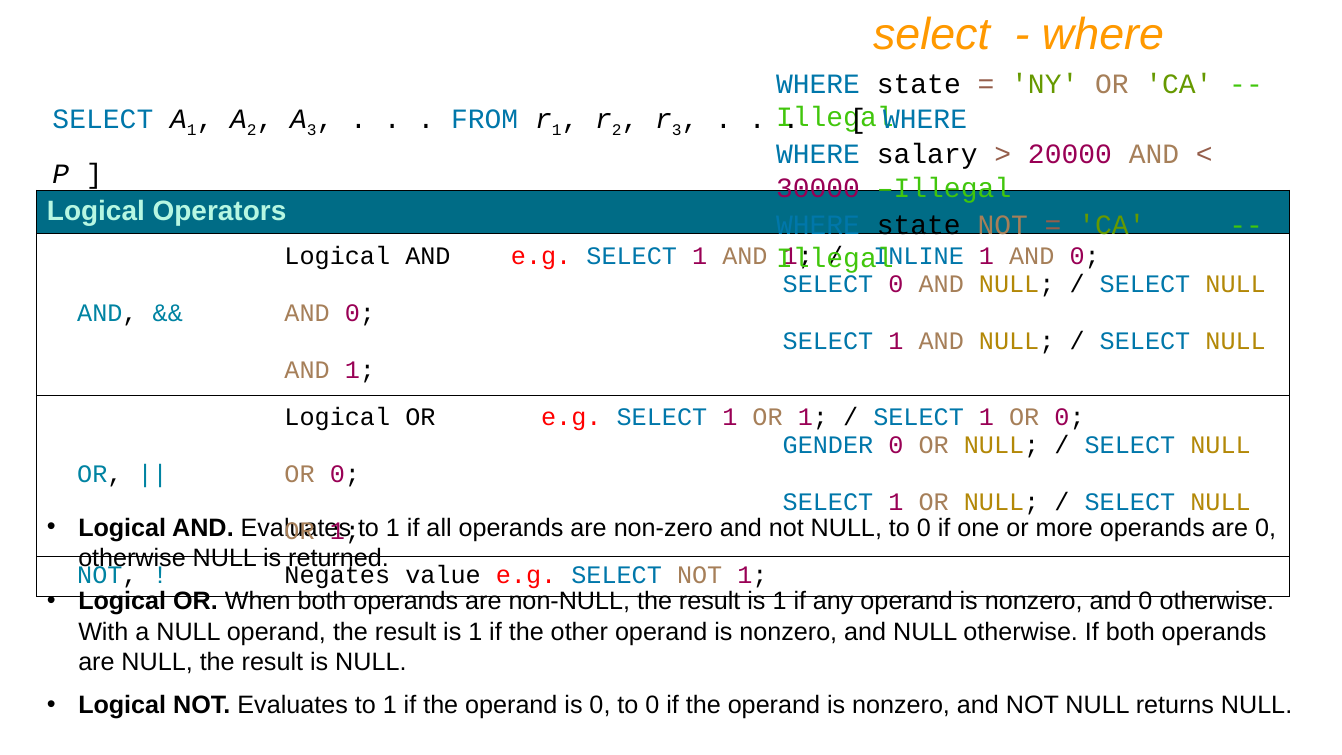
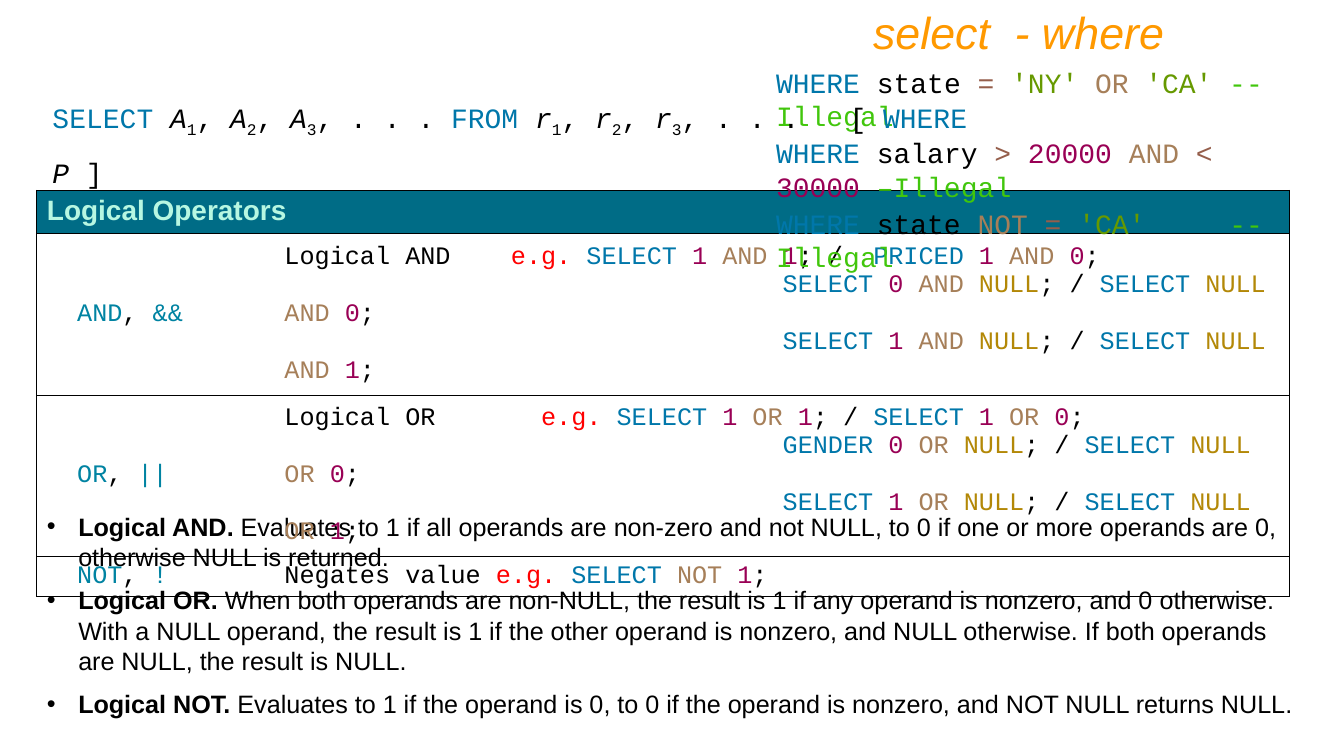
INLINE: INLINE -> PRICED
